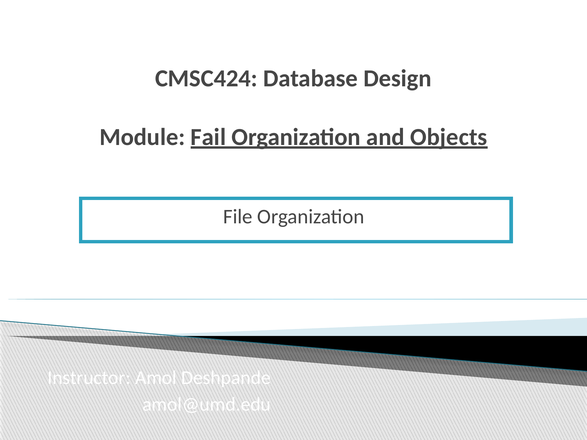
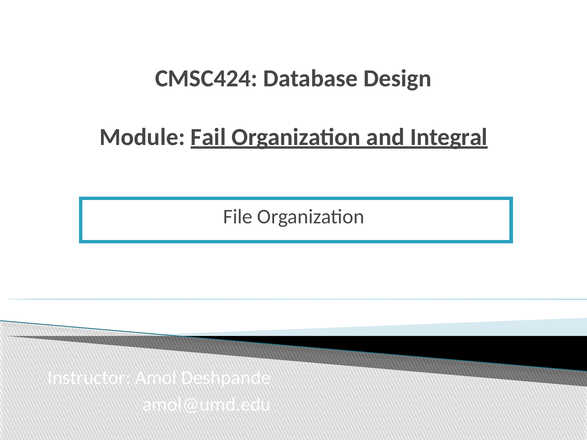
Objects: Objects -> Integral
